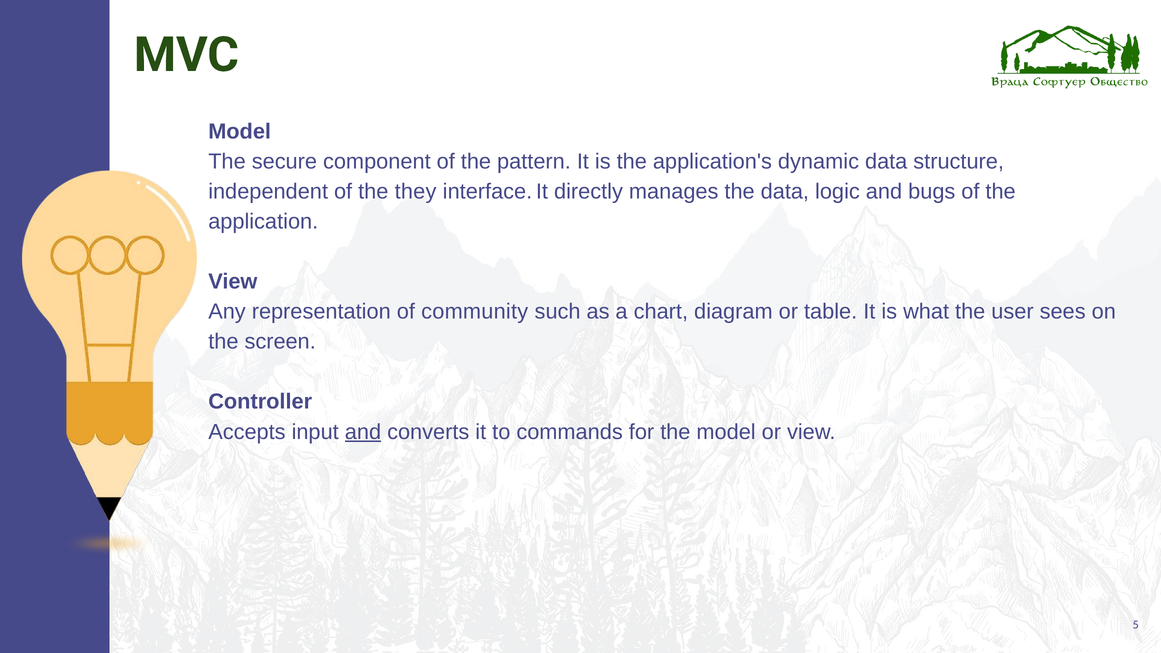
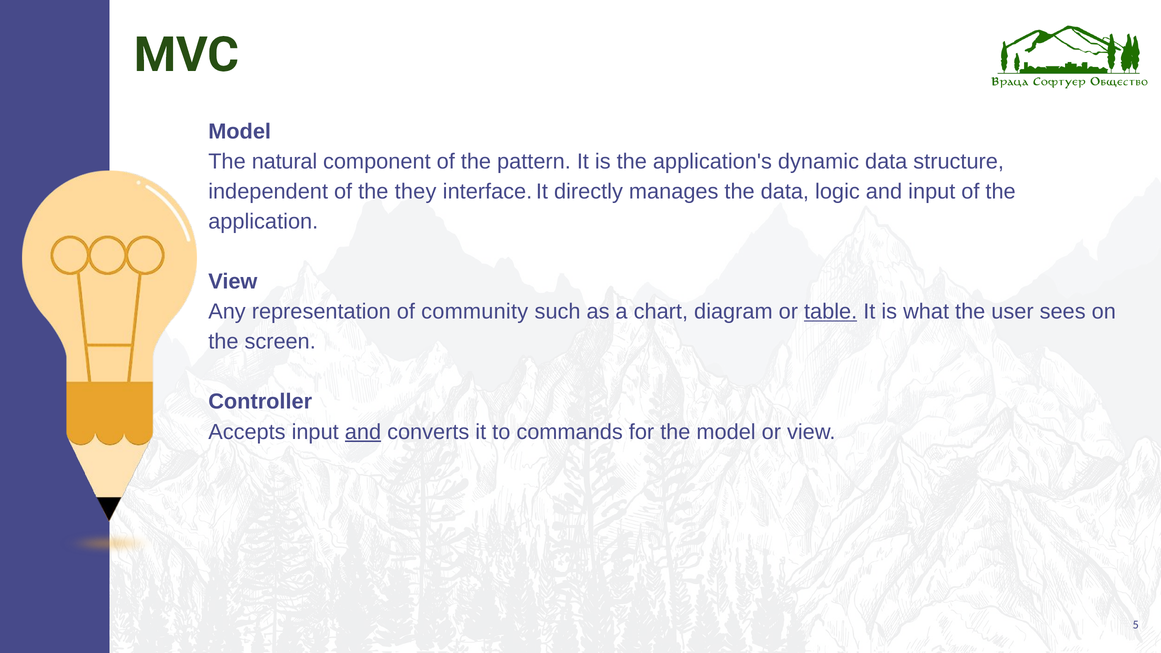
secure: secure -> natural
and bugs: bugs -> input
table underline: none -> present
